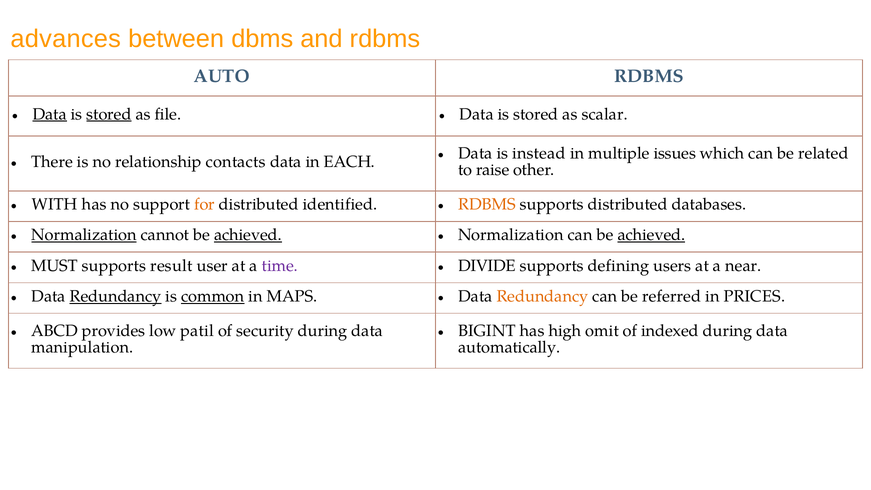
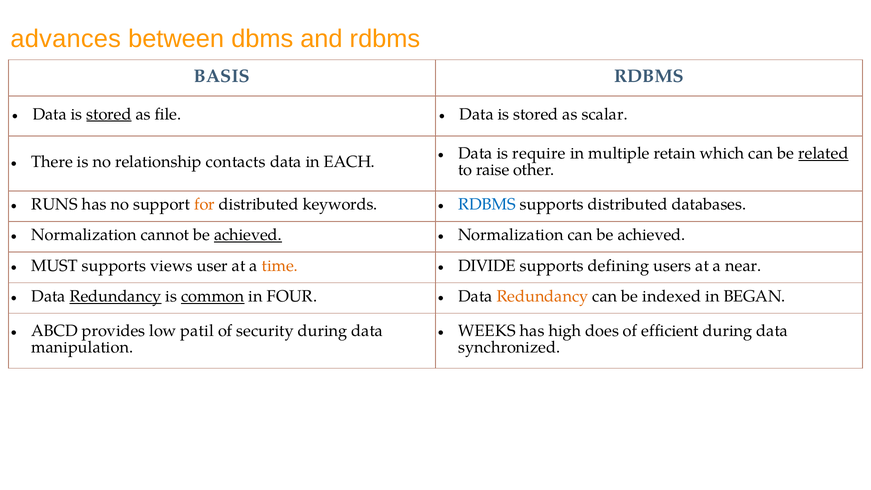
AUTO: AUTO -> BASIS
Data at (50, 114) underline: present -> none
instead: instead -> require
issues: issues -> retain
related underline: none -> present
WITH: WITH -> RUNS
identified: identified -> keywords
RDBMS at (487, 204) colour: orange -> blue
Normalization at (84, 235) underline: present -> none
achieved at (651, 235) underline: present -> none
result: result -> views
time colour: purple -> orange
MAPS: MAPS -> FOUR
referred: referred -> indexed
PRICES: PRICES -> BEGAN
BIGINT: BIGINT -> WEEKS
omit: omit -> does
indexed: indexed -> efficient
automatically: automatically -> synchronized
